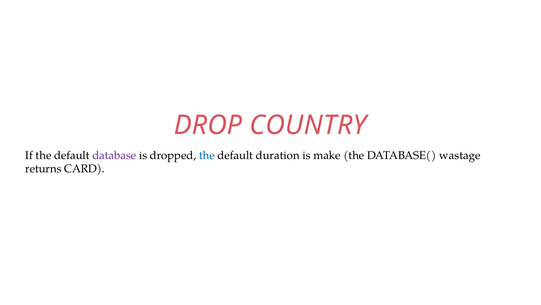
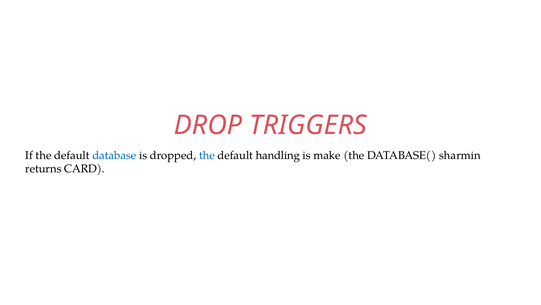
COUNTRY: COUNTRY -> TRIGGERS
database colour: purple -> blue
duration: duration -> handling
wastage: wastage -> sharmin
